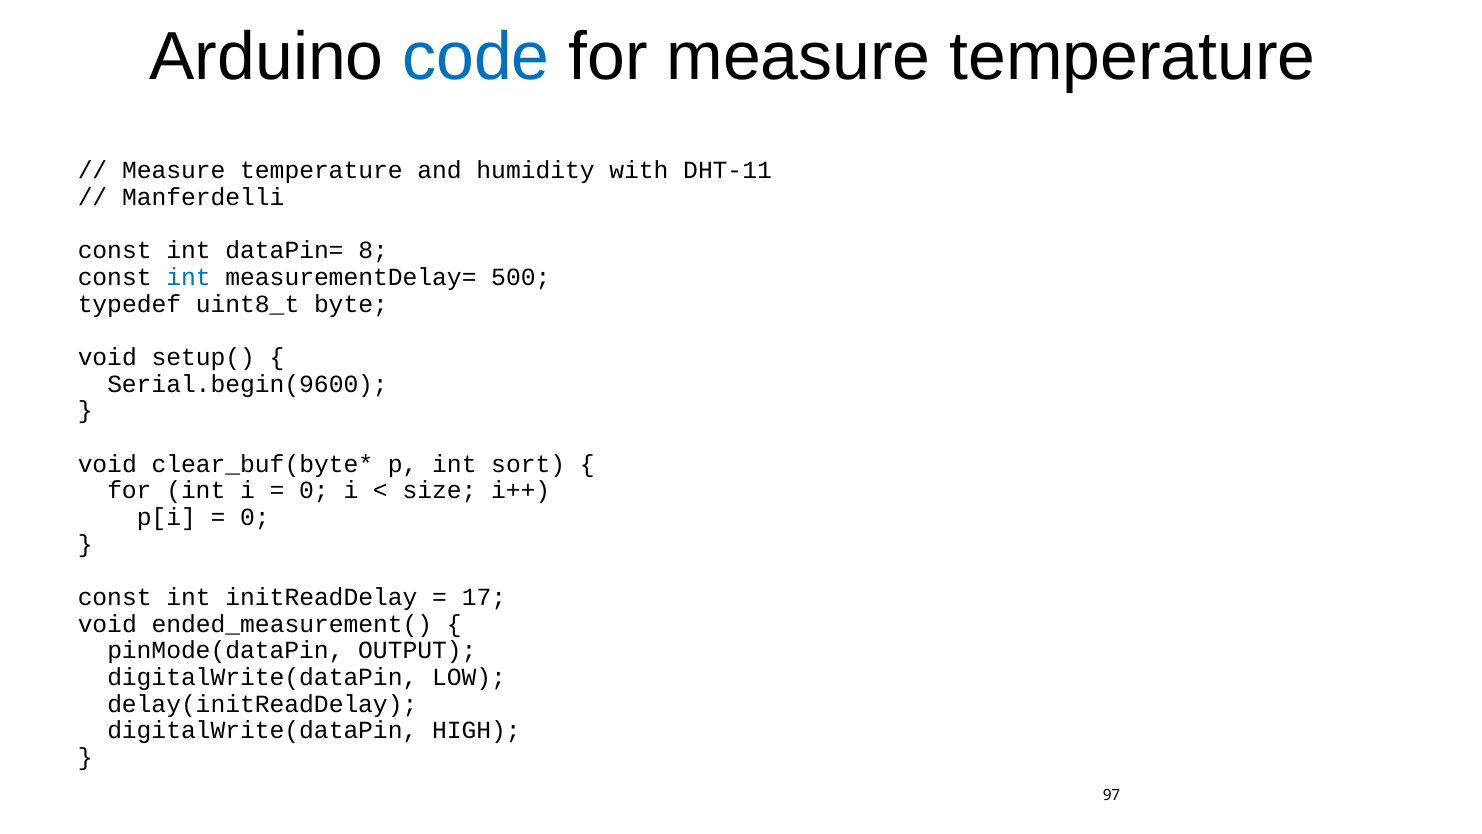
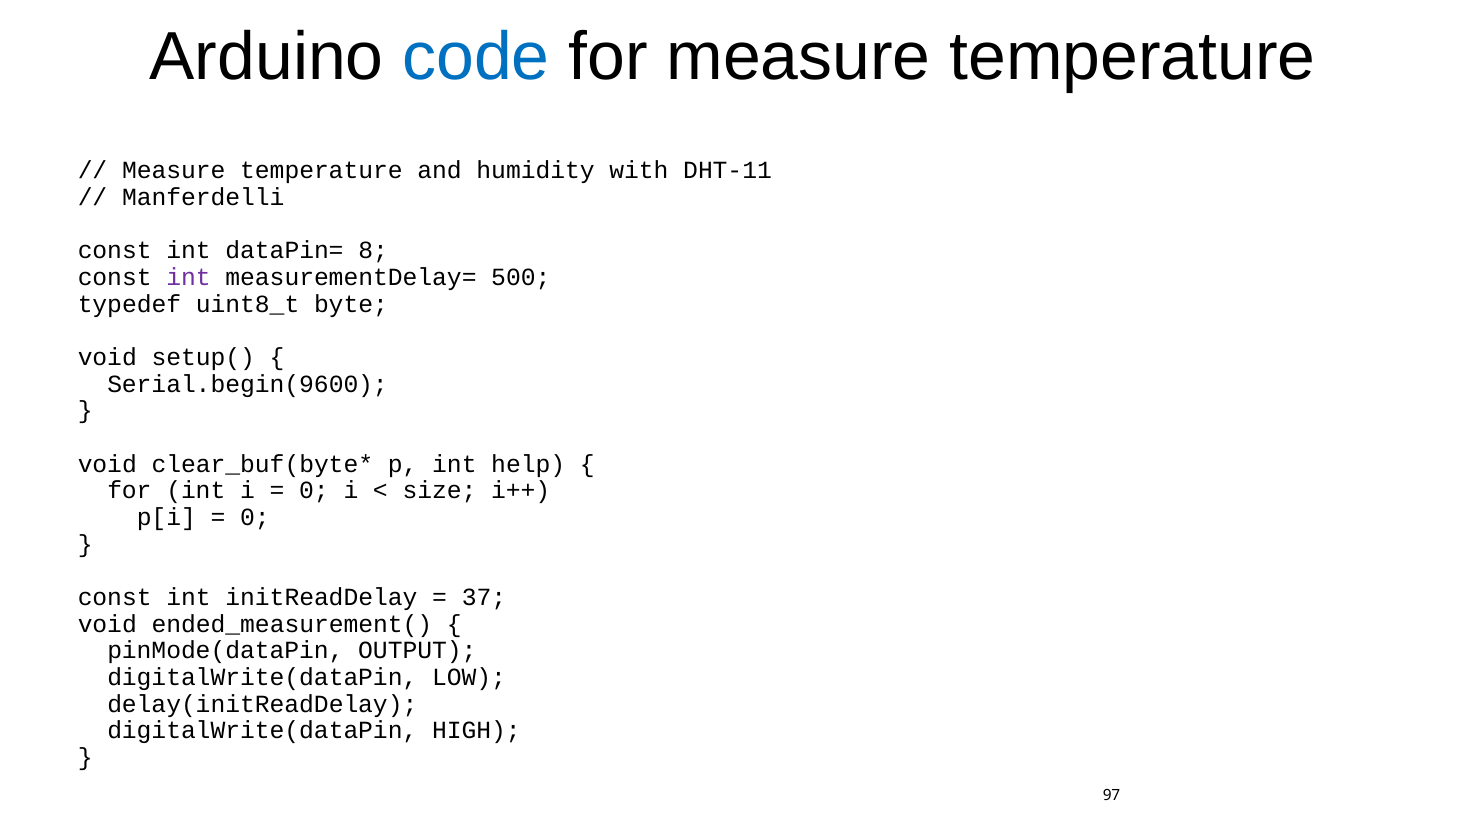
int at (188, 277) colour: blue -> purple
sort: sort -> help
17: 17 -> 37
